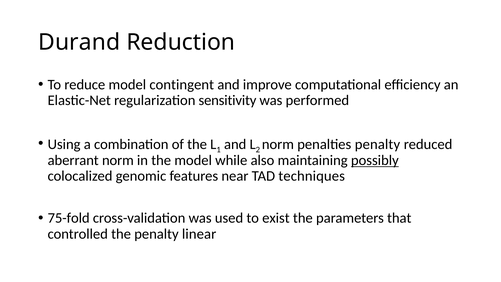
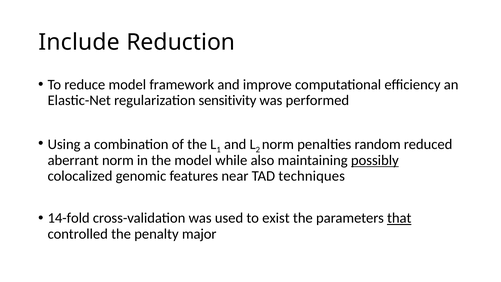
Durand: Durand -> Include
contingent: contingent -> framework
penalties penalty: penalty -> random
75-fold: 75-fold -> 14-fold
that underline: none -> present
linear: linear -> major
